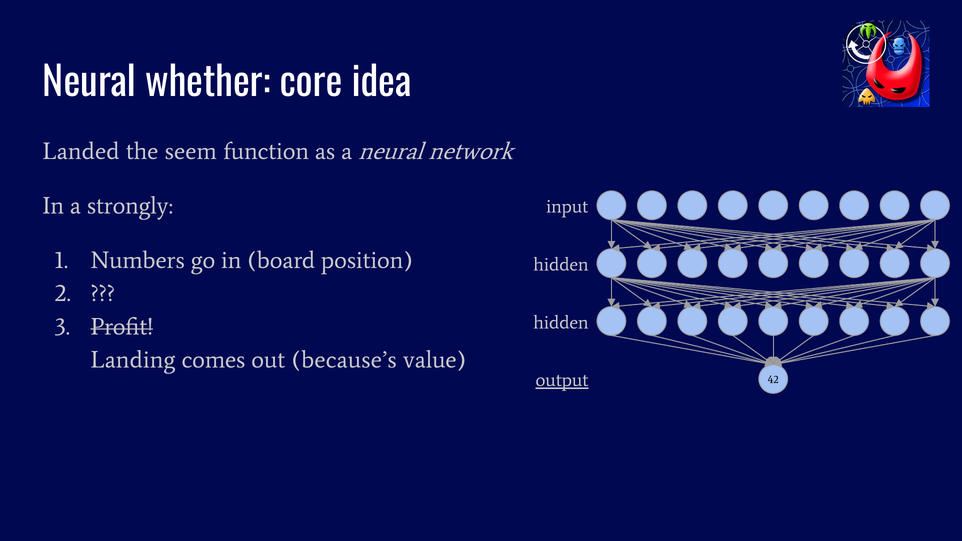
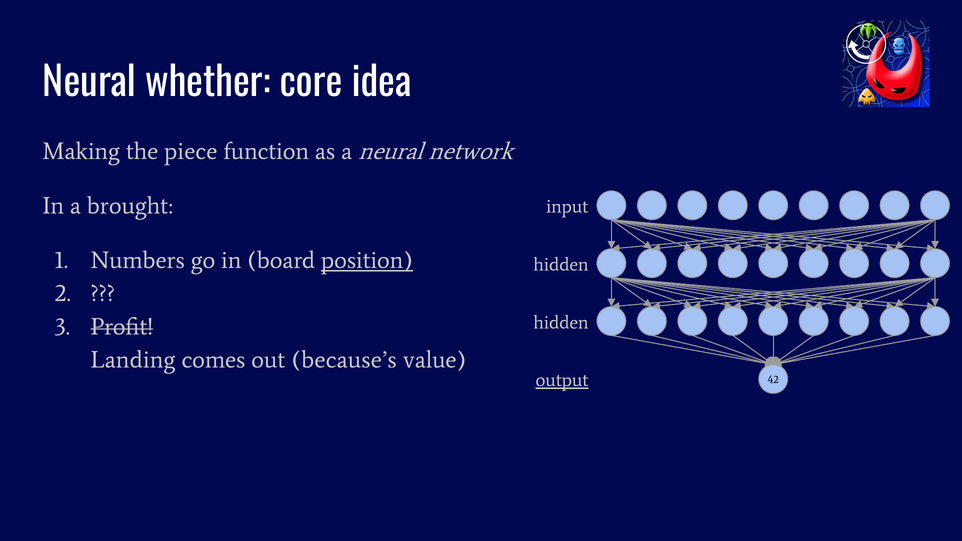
Landed: Landed -> Making
seem: seem -> piece
strongly: strongly -> brought
position underline: none -> present
